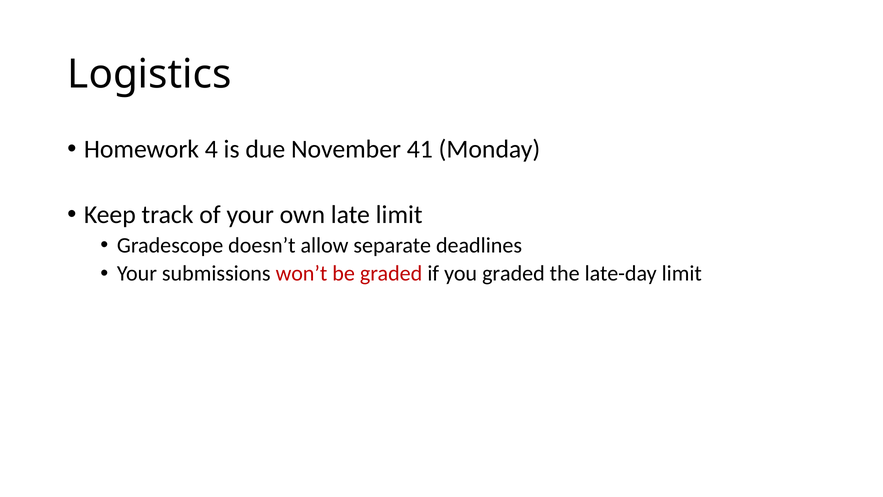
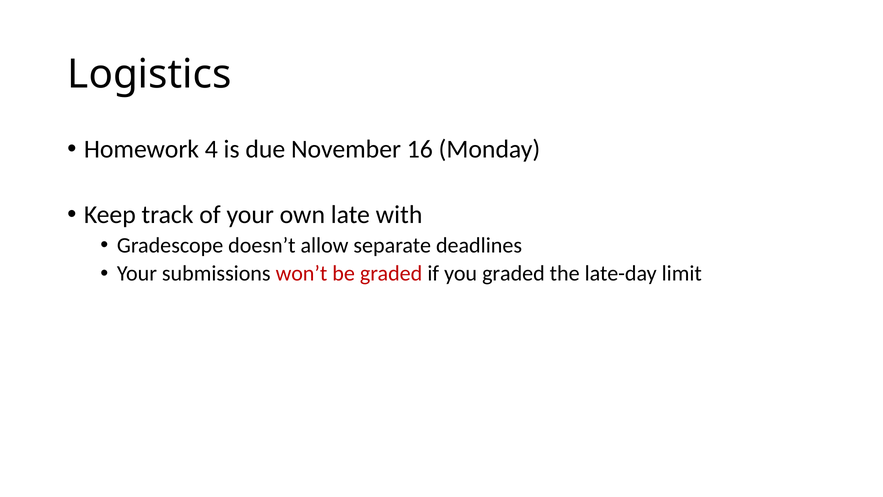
41: 41 -> 16
late limit: limit -> with
